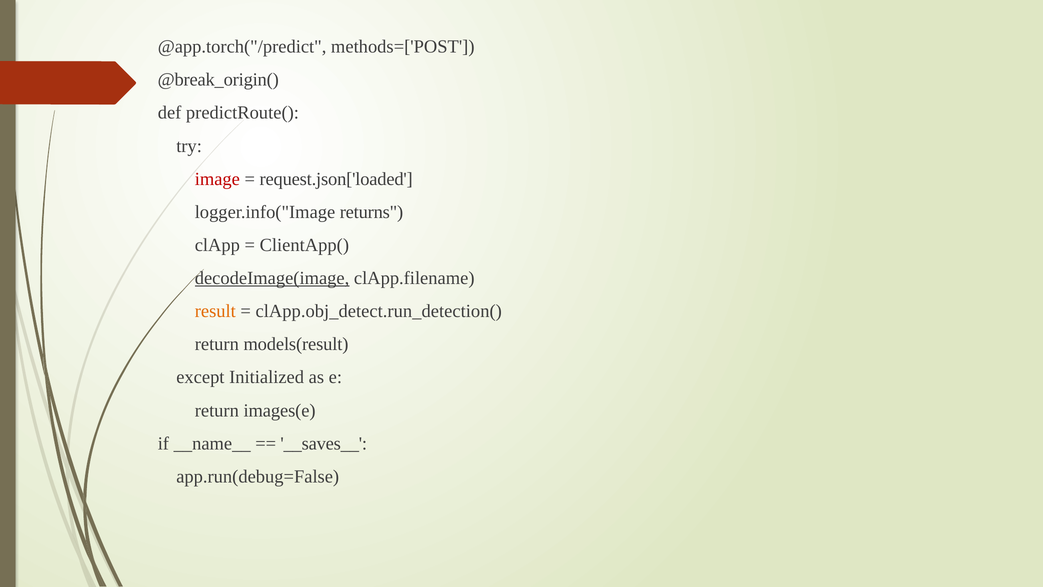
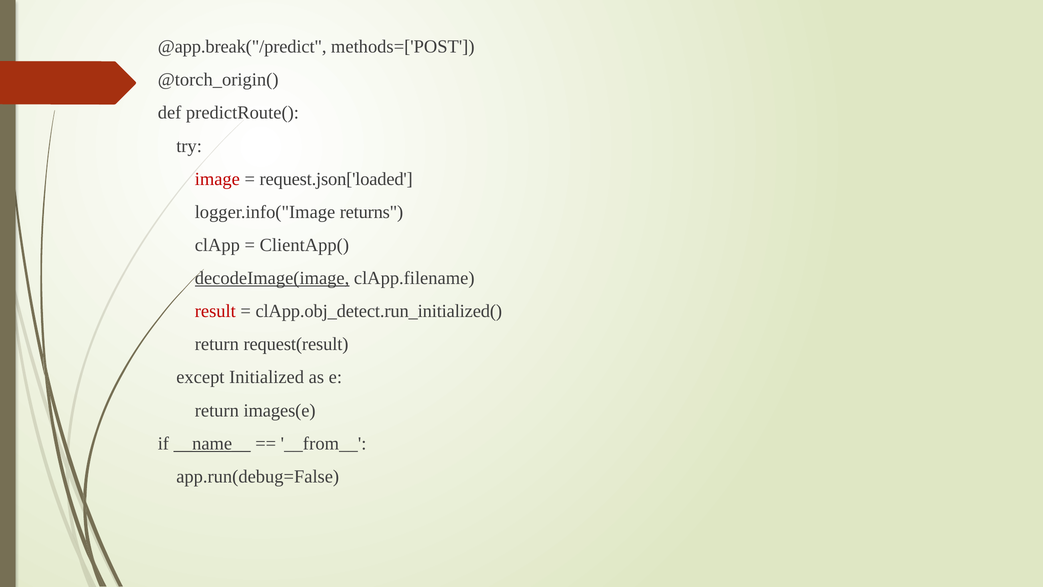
@app.torch("/predict: @app.torch("/predict -> @app.break("/predict
@break_origin(: @break_origin( -> @torch_origin(
result colour: orange -> red
clApp.obj_detect.run_detection(: clApp.obj_detect.run_detection( -> clApp.obj_detect.run_initialized(
models(result: models(result -> request(result
__name__ underline: none -> present
__saves__: __saves__ -> __from__
